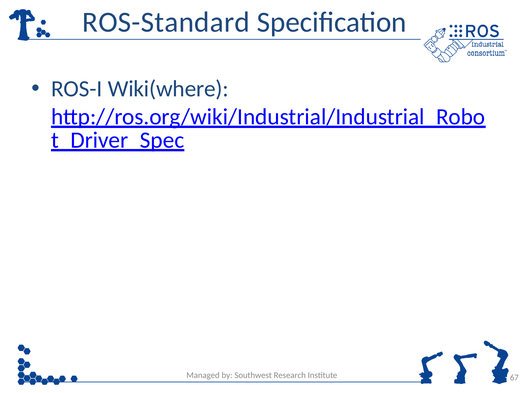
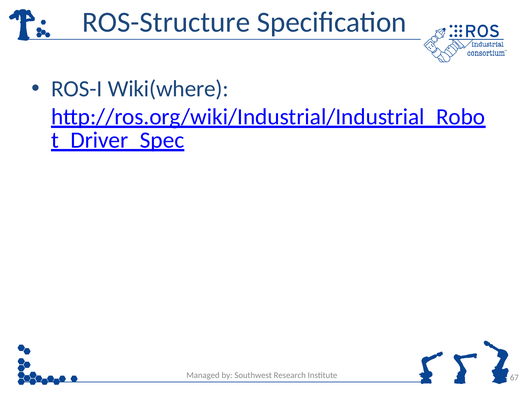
ROS-Standard: ROS-Standard -> ROS-Structure
